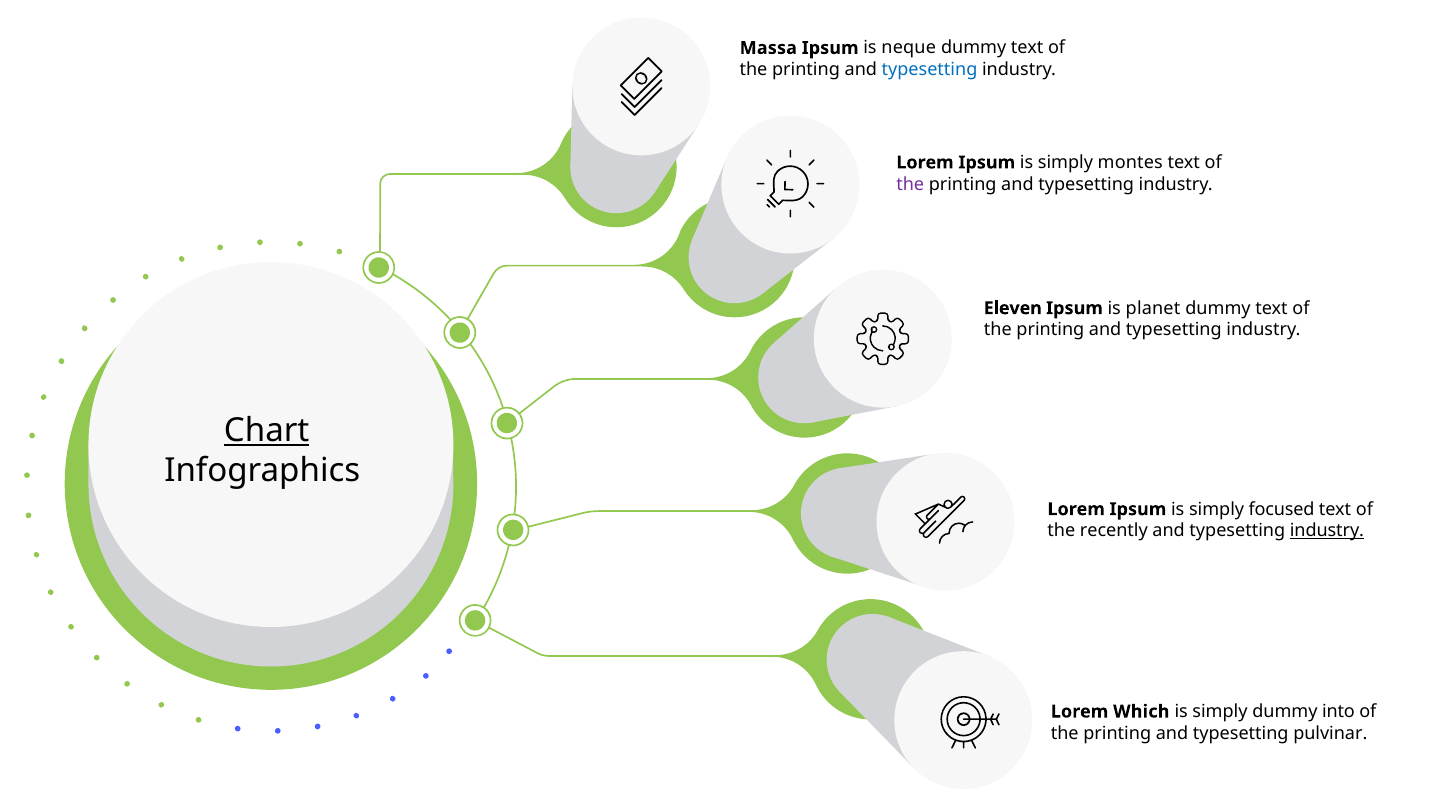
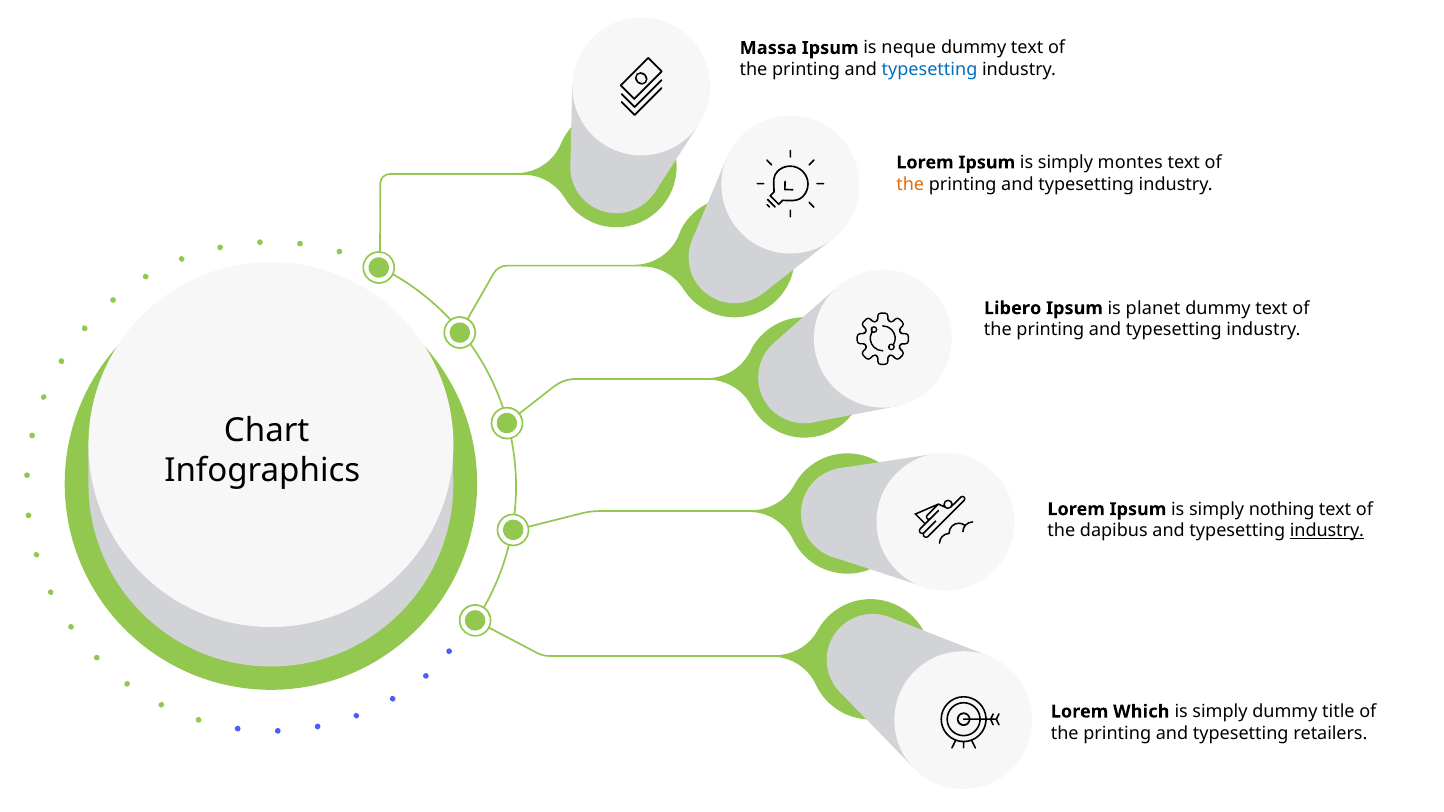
the at (910, 184) colour: purple -> orange
Eleven: Eleven -> Libero
Chart underline: present -> none
focused: focused -> nothing
recently: recently -> dapibus
into: into -> title
pulvinar: pulvinar -> retailers
